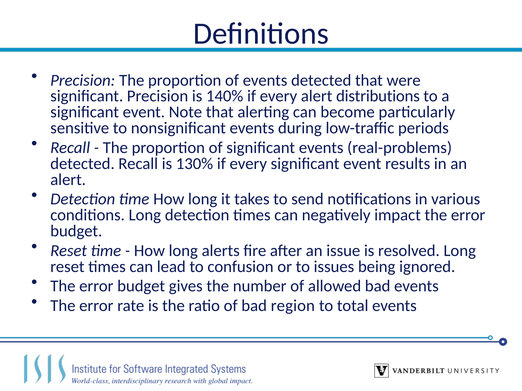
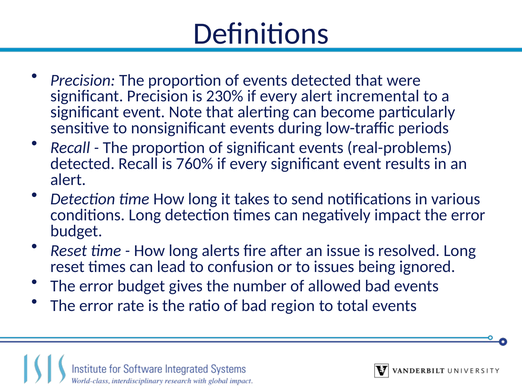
140%: 140% -> 230%
distributions: distributions -> incremental
130%: 130% -> 760%
